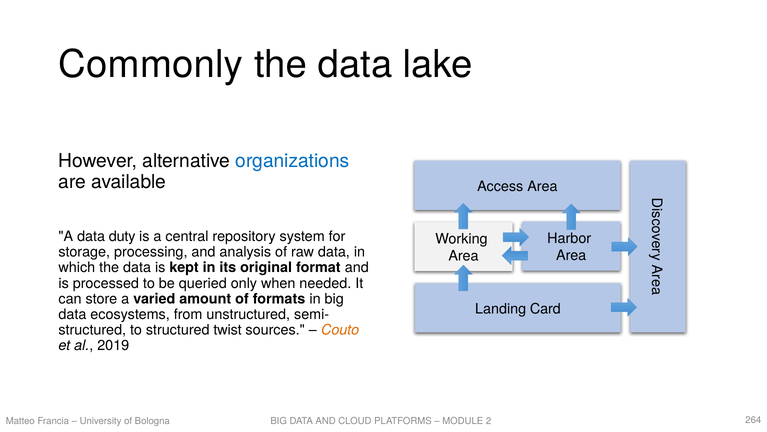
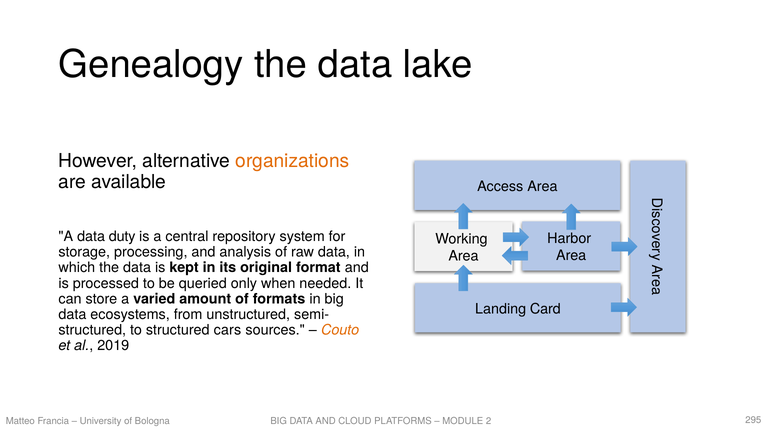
Commonly: Commonly -> Genealogy
organizations colour: blue -> orange
twist: twist -> cars
264: 264 -> 295
